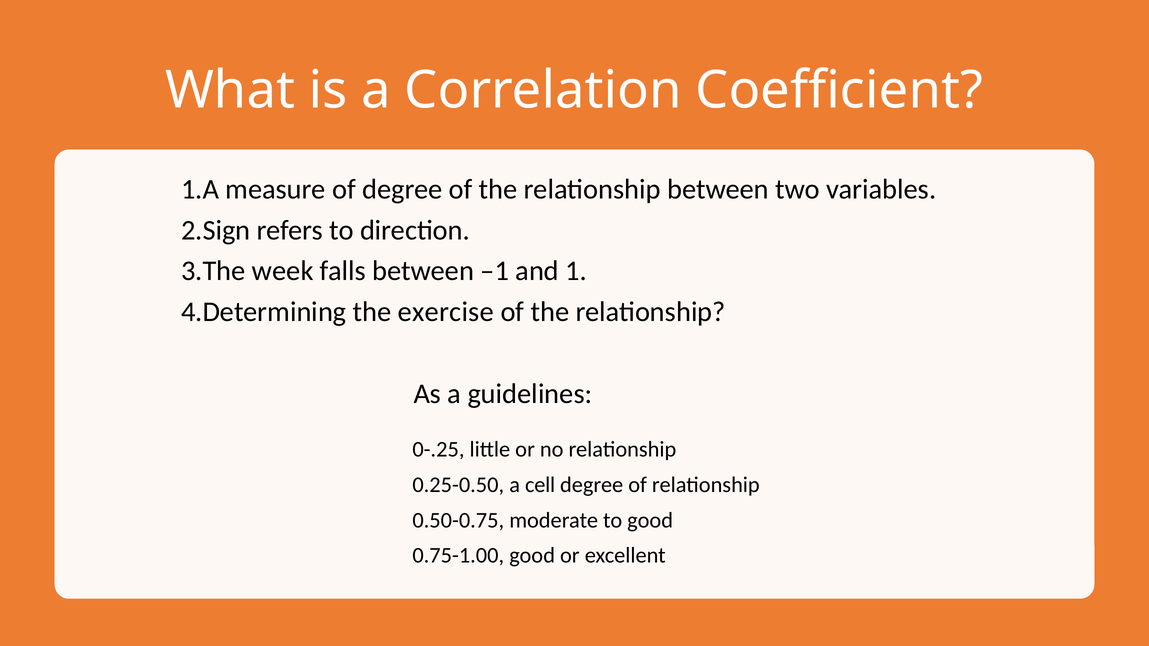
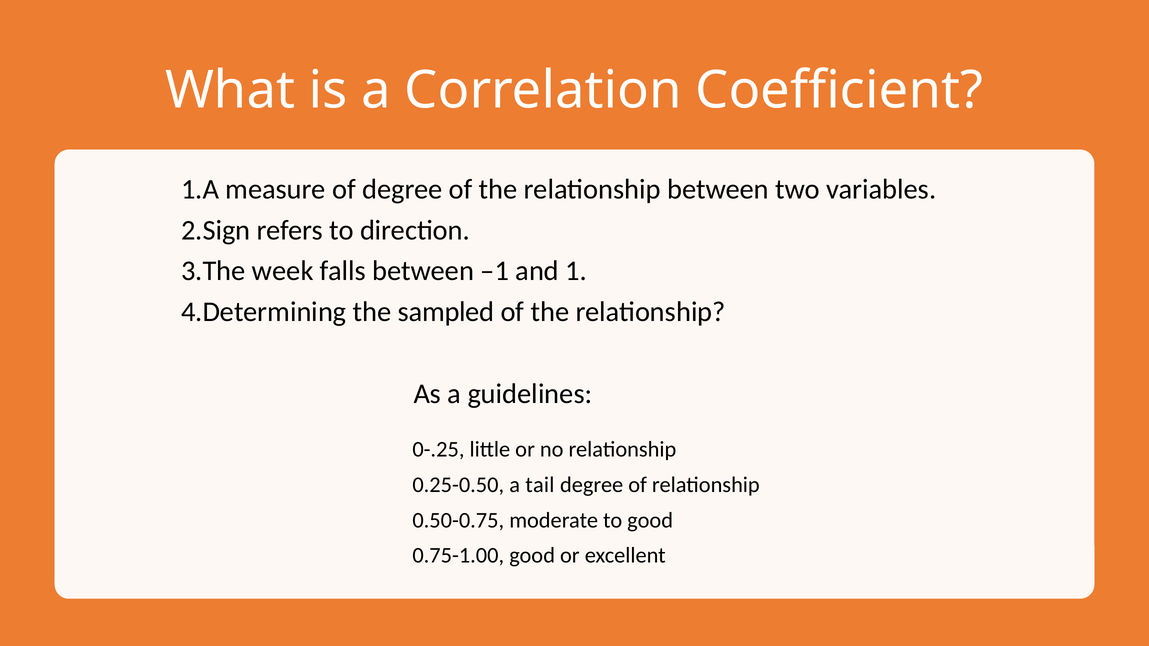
exercise: exercise -> sampled
cell: cell -> tail
